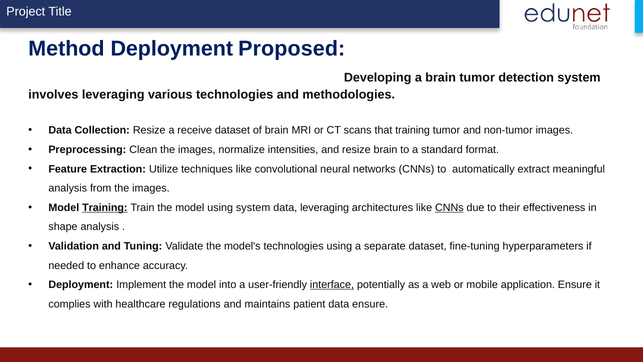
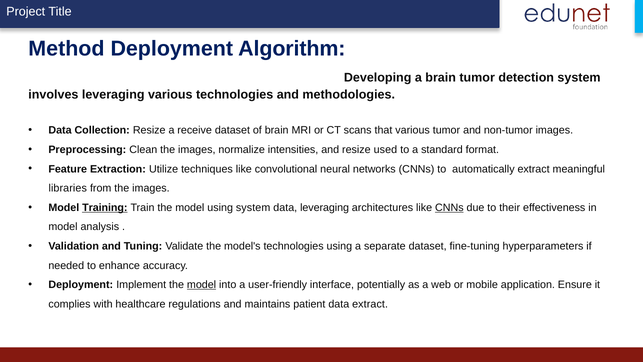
Proposed: Proposed -> Algorithm
that training: training -> various
resize brain: brain -> used
analysis at (68, 188): analysis -> libraries
shape at (63, 227): shape -> model
model at (202, 285) underline: none -> present
interface underline: present -> none
data ensure: ensure -> extract
